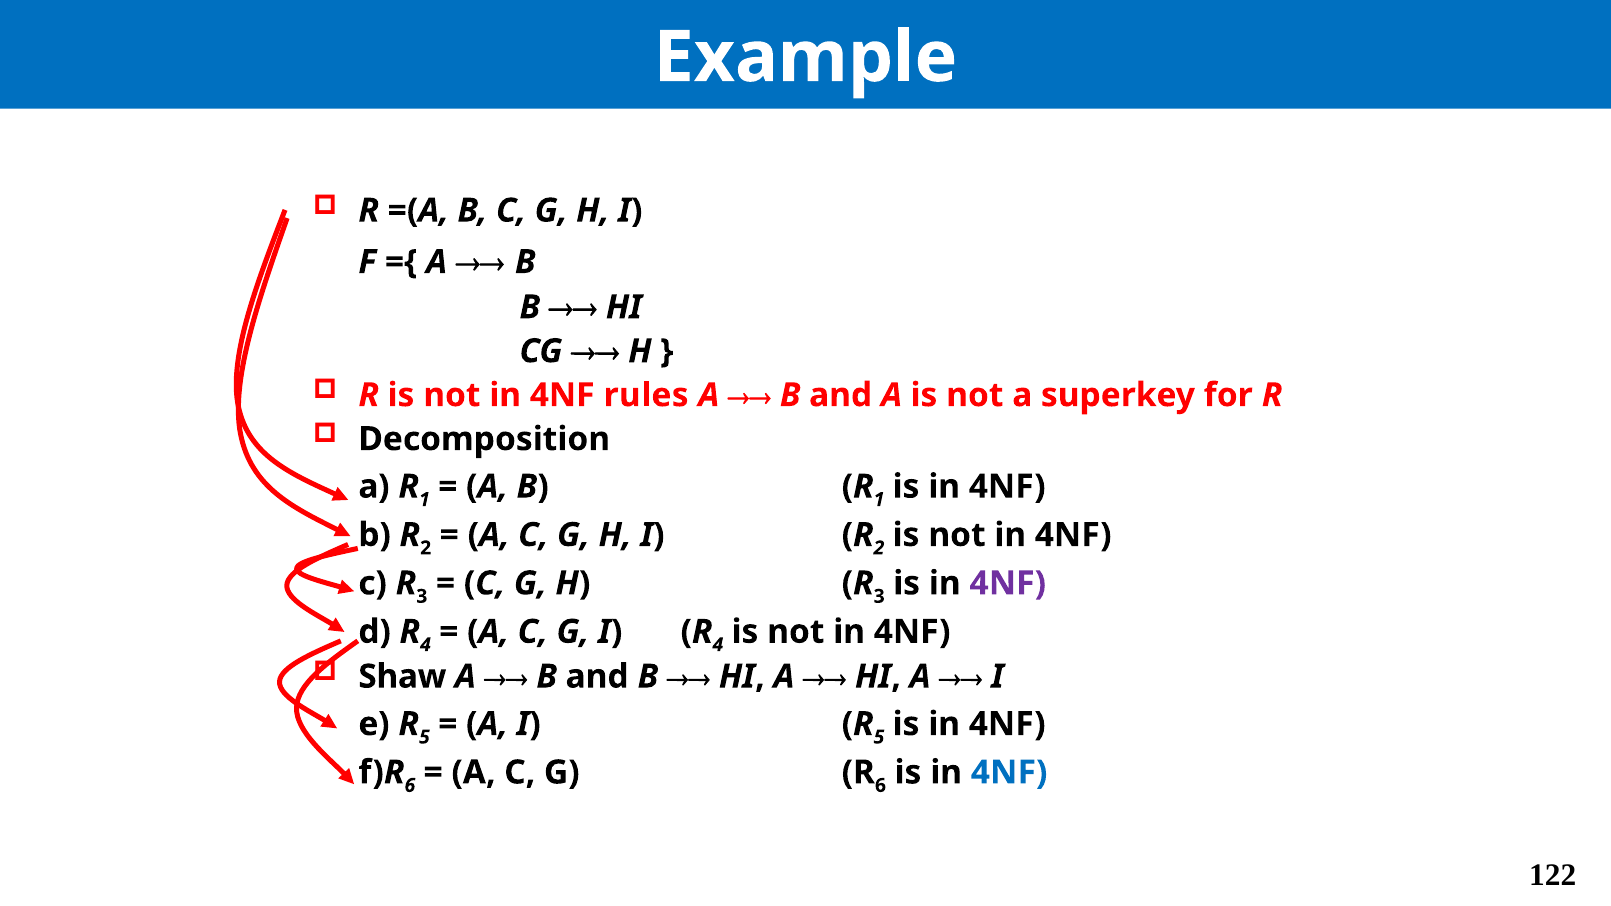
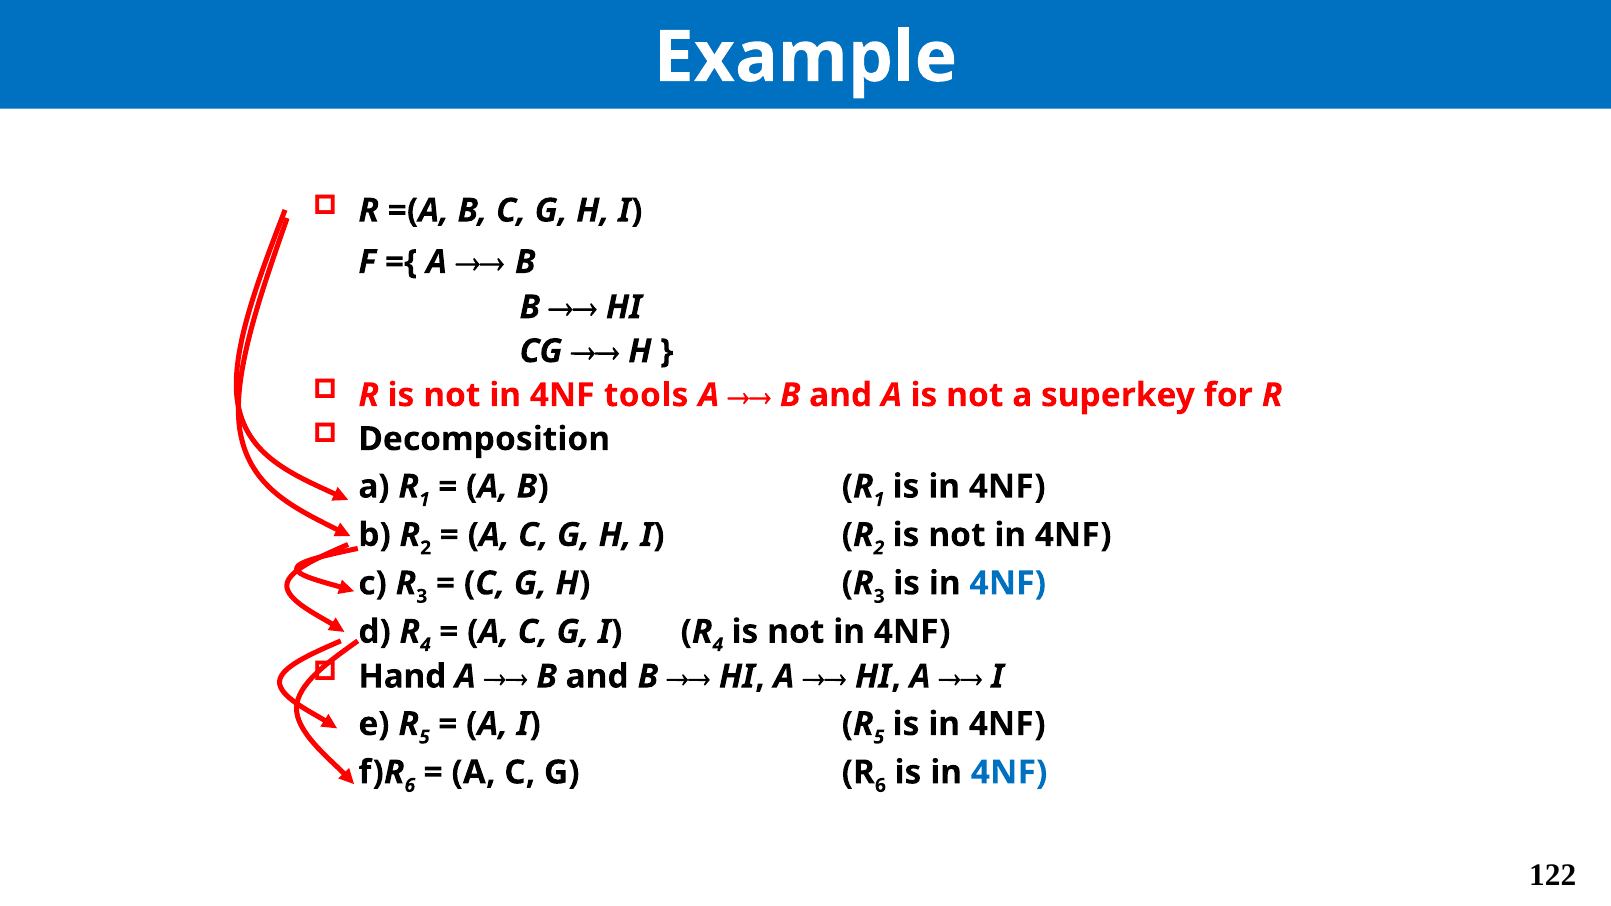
rules: rules -> tools
4NF at (1008, 583) colour: purple -> blue
Shaw: Shaw -> Hand
